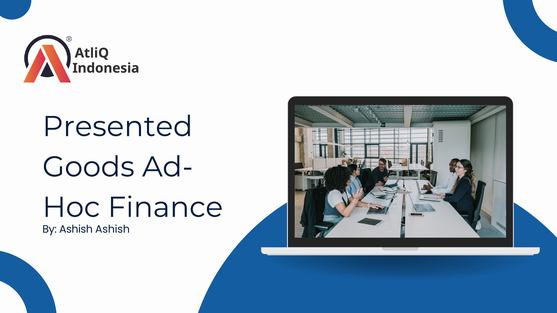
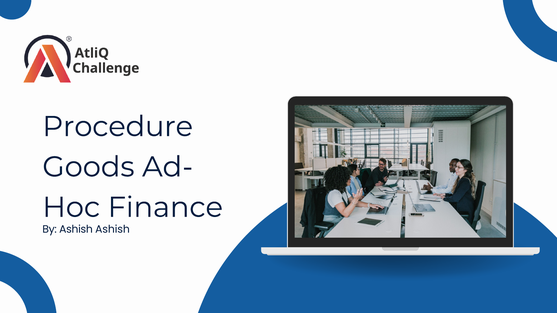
Indonesia: Indonesia -> Challenge
Presented: Presented -> Procedure
